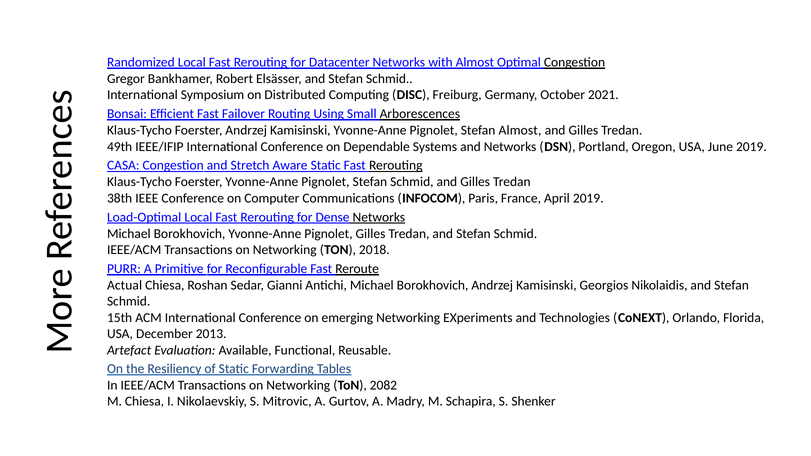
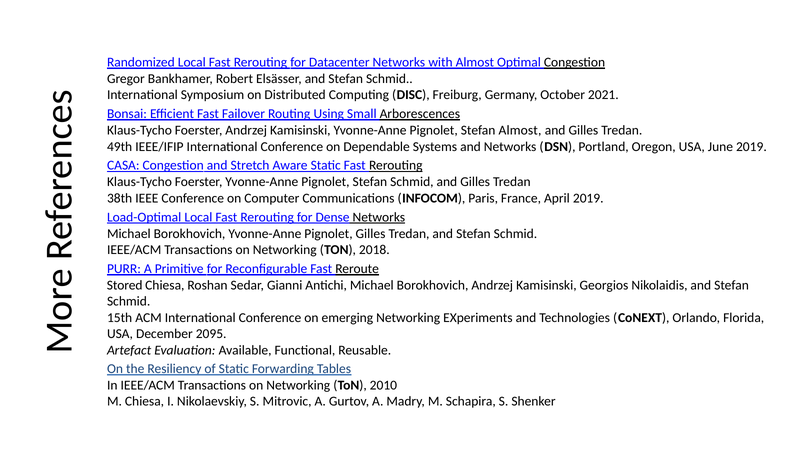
Actual: Actual -> Stored
2013: 2013 -> 2095
2082: 2082 -> 2010
